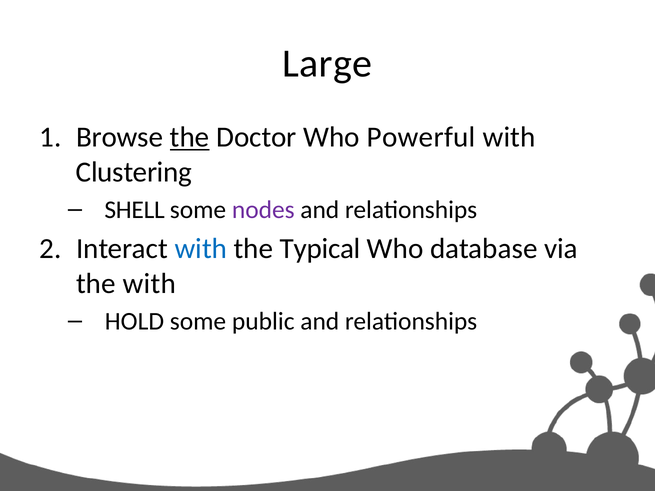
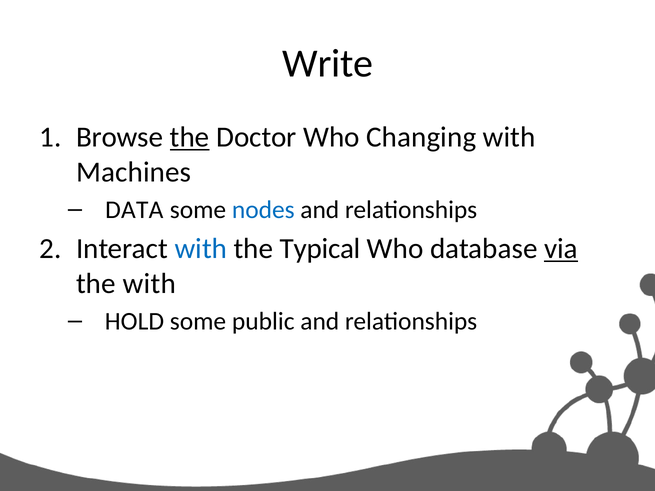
Large: Large -> Write
Powerful: Powerful -> Changing
Clustering: Clustering -> Machines
SHELL: SHELL -> DATA
nodes colour: purple -> blue
via underline: none -> present
